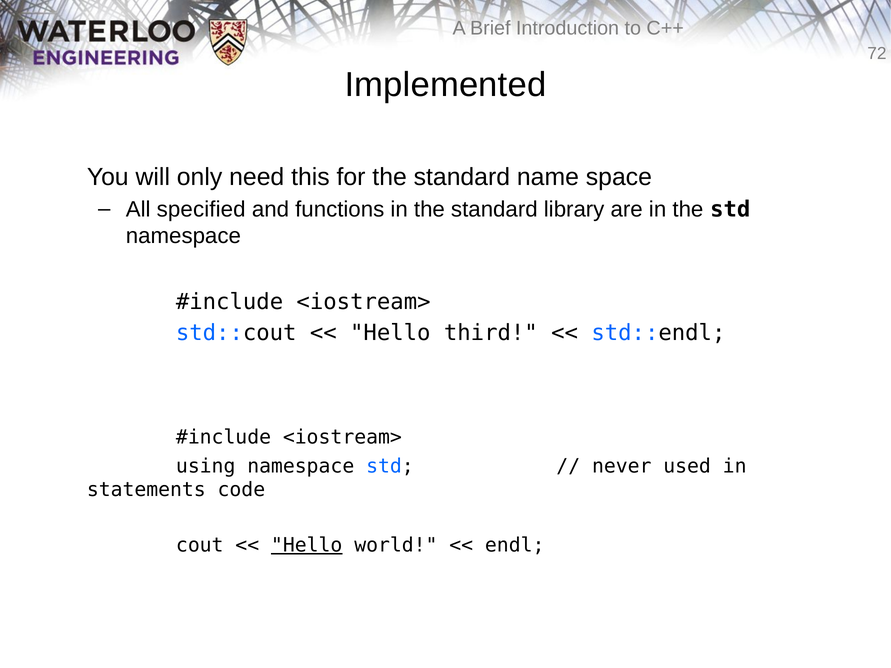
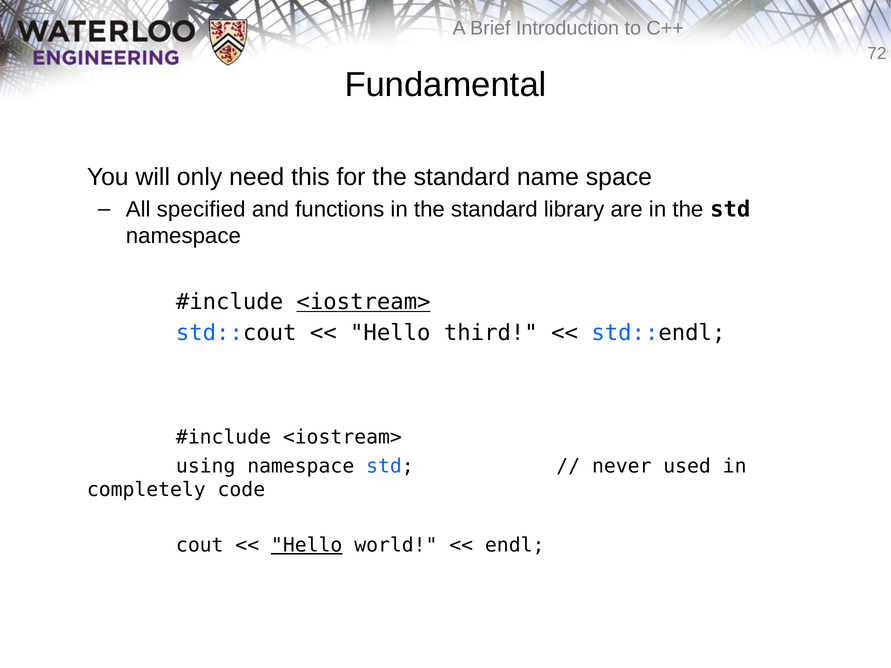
Implemented: Implemented -> Fundamental
<iostream> at (364, 302) underline: none -> present
statements: statements -> completely
